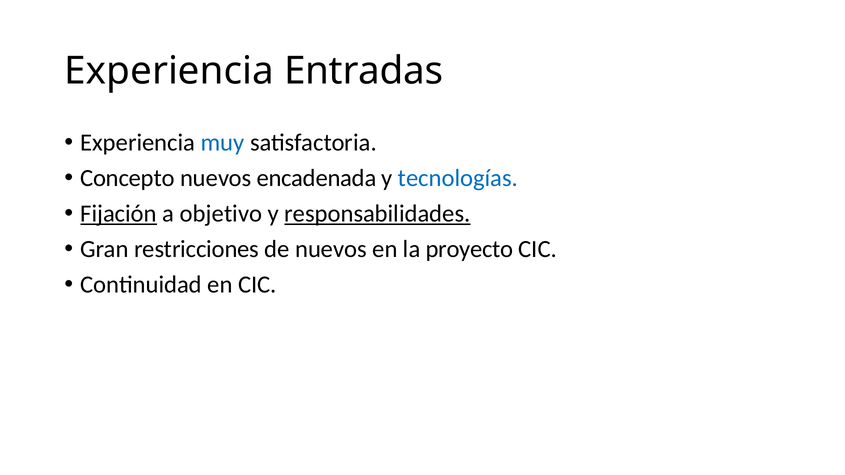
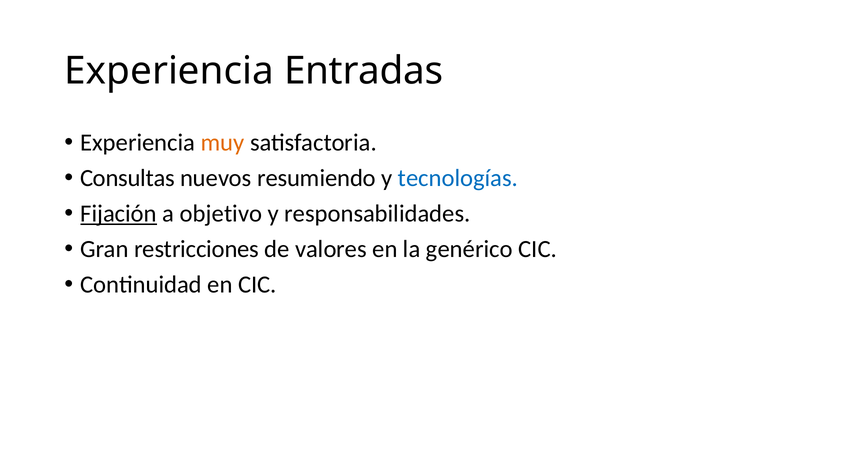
muy colour: blue -> orange
Concepto: Concepto -> Consultas
encadenada: encadenada -> resumiendo
responsabilidades underline: present -> none
de nuevos: nuevos -> valores
proyecto: proyecto -> genérico
